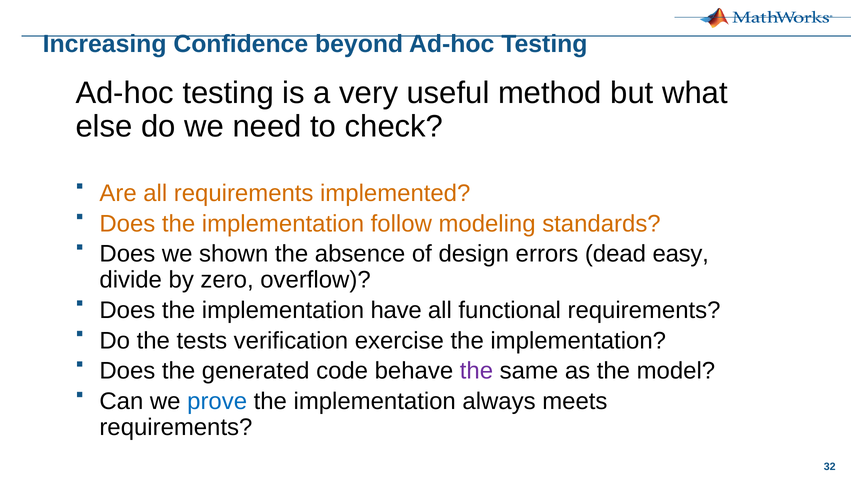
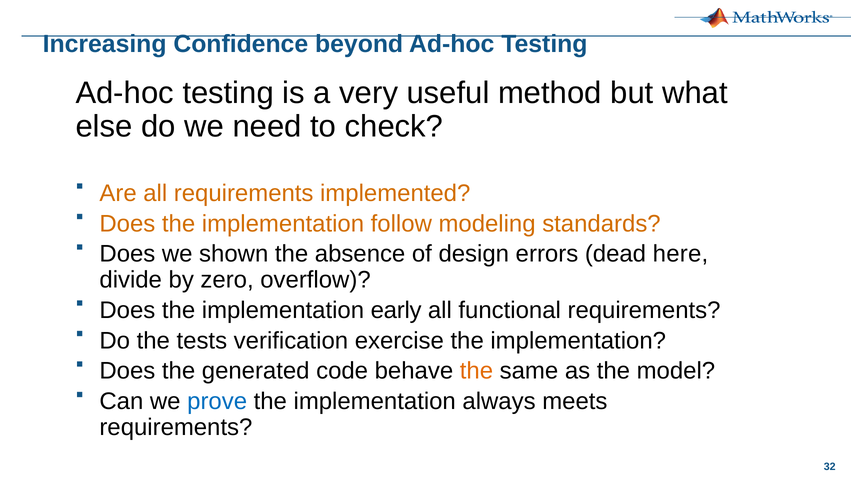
easy: easy -> here
have: have -> early
the at (476, 371) colour: purple -> orange
